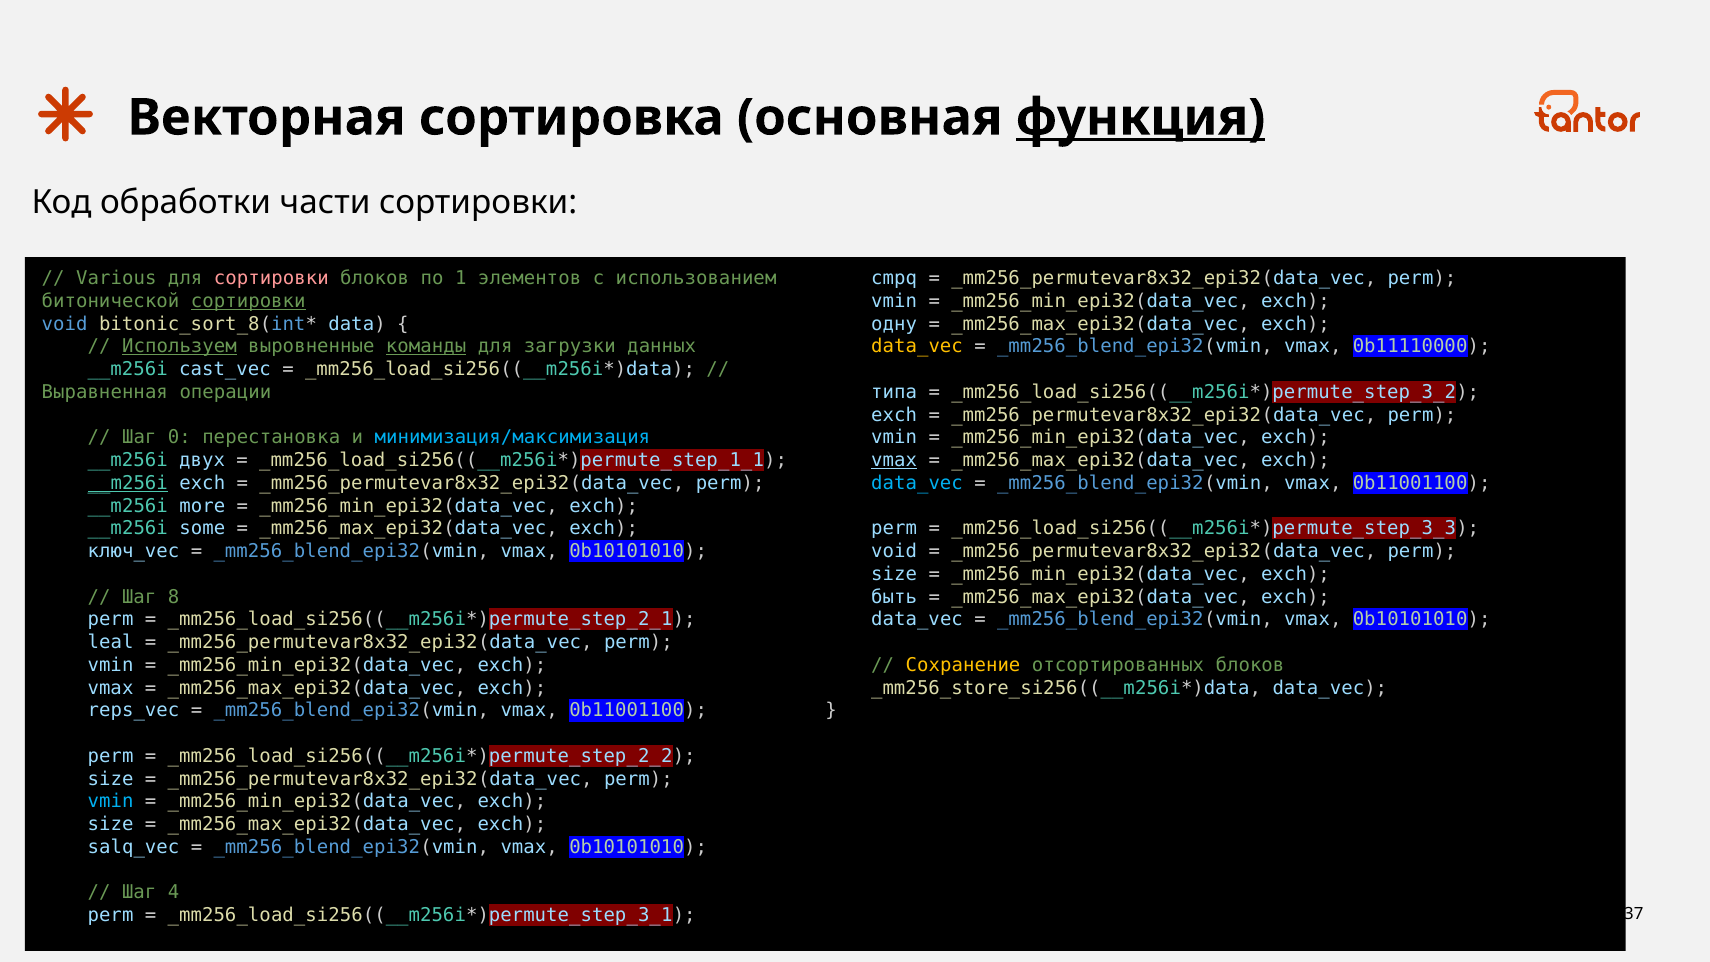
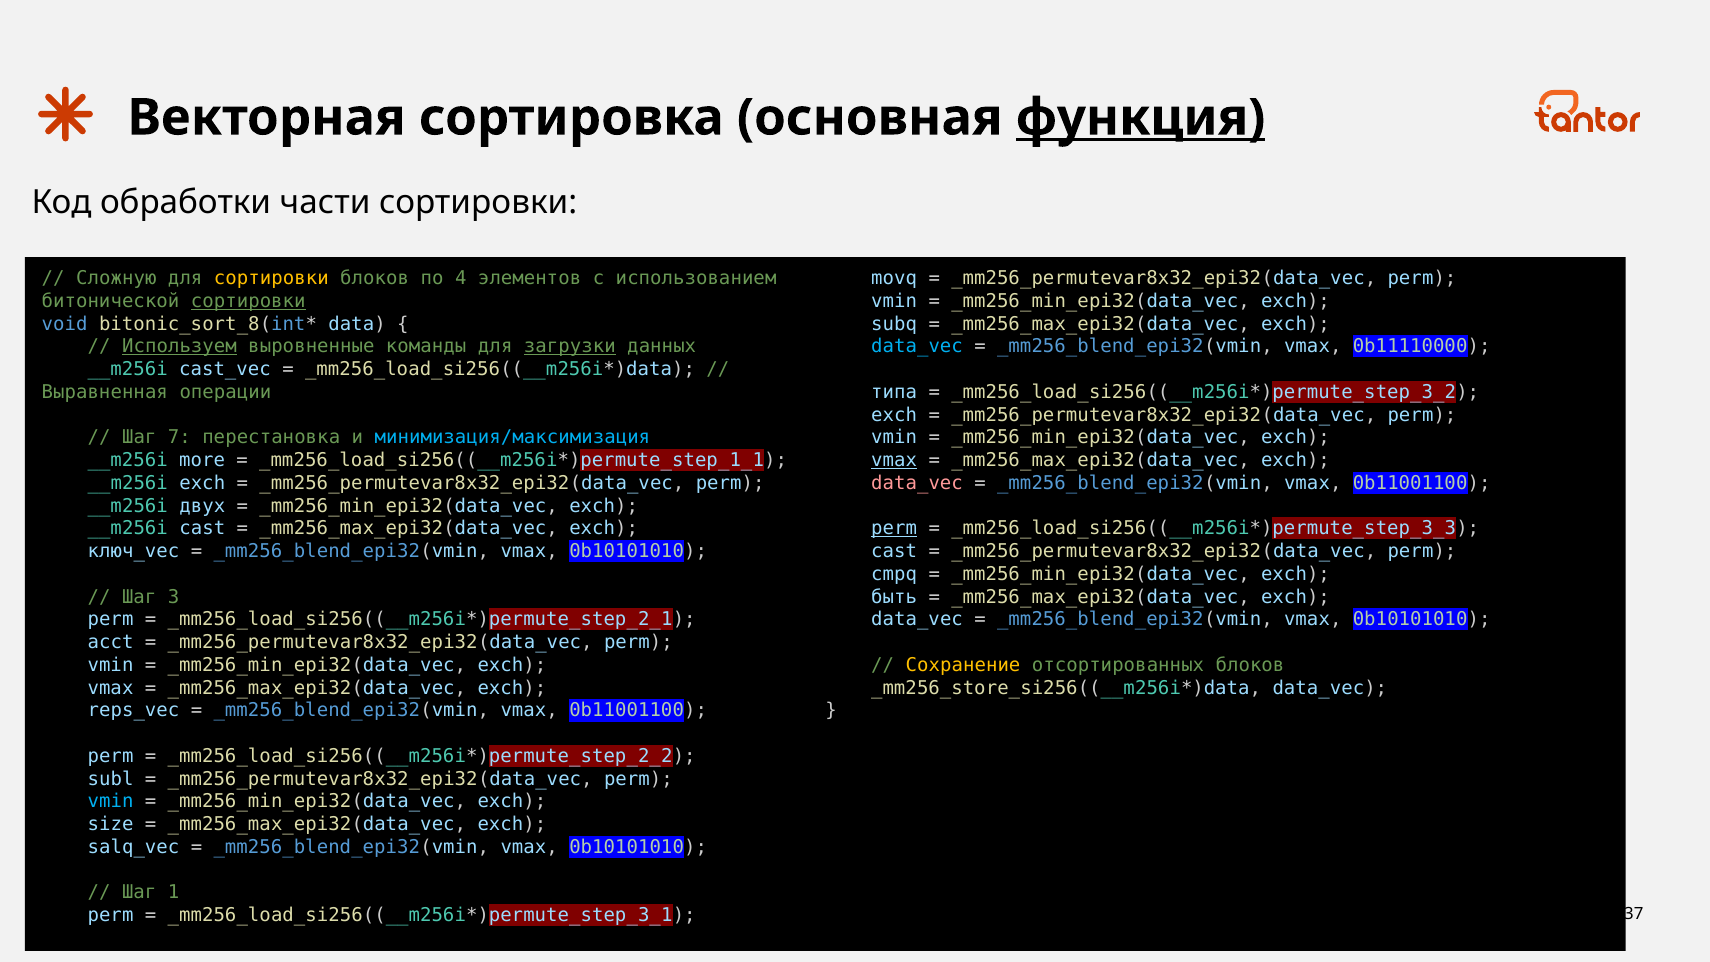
Various: Various -> Сложную
сортировки at (271, 278) colour: pink -> yellow
1: 1 -> 4
cmpq: cmpq -> movq
одну: одну -> subq
команды underline: present -> none
загрузки underline: none -> present
data_vec at (917, 347) colour: yellow -> light blue
0: 0 -> 7
двух: двух -> more
__m256i at (128, 483) underline: present -> none
data_vec at (917, 483) colour: light blue -> pink
more: more -> двух
__m256i some: some -> cast
perm at (894, 529) underline: none -> present
void at (894, 551): void -> cast
size at (894, 574): size -> cmpq
8: 8 -> 3
leal: leal -> acct
size at (111, 779): size -> subl
4: 4 -> 1
